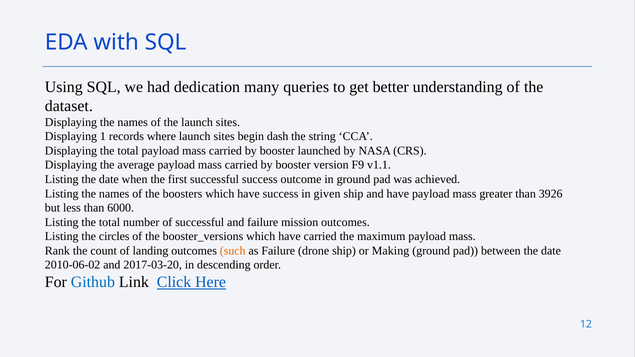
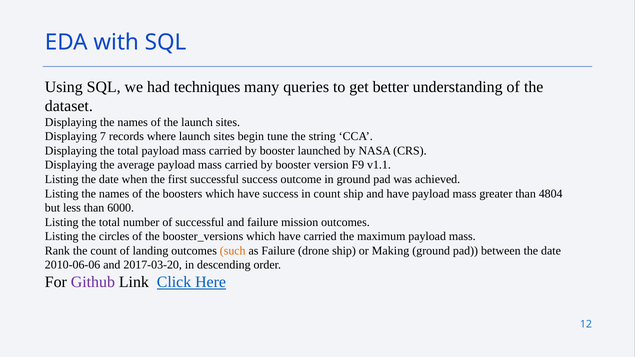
dedication: dedication -> techniques
1: 1 -> 7
dash: dash -> tune
in given: given -> count
3926: 3926 -> 4804
2010-06-02: 2010-06-02 -> 2010-06-06
Github colour: blue -> purple
